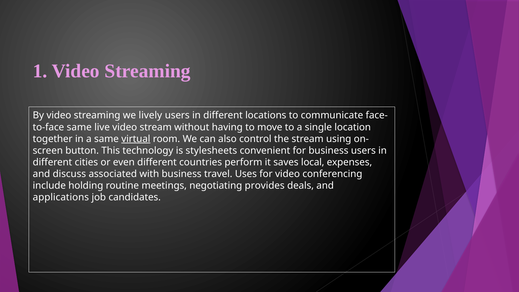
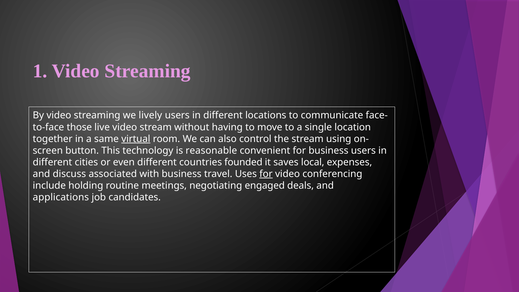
same at (79, 127): same -> those
stylesheets: stylesheets -> reasonable
perform: perform -> founded
for at (266, 174) underline: none -> present
provides: provides -> engaged
